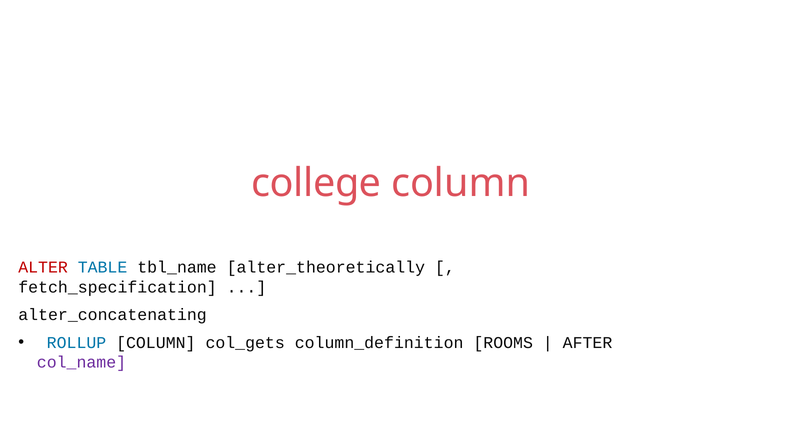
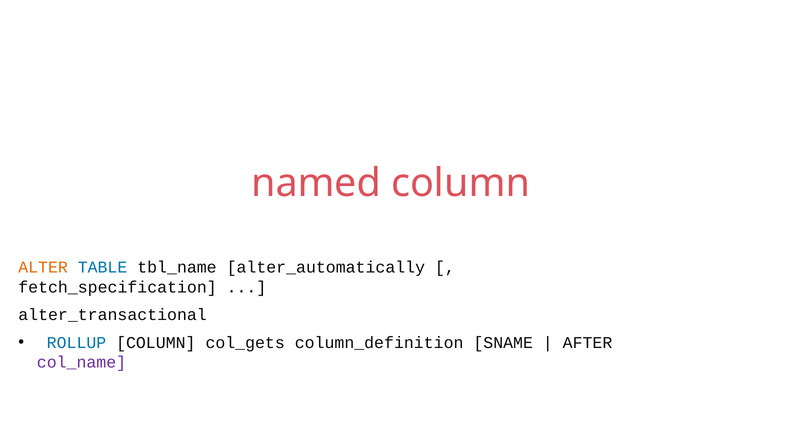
college: college -> named
ALTER colour: red -> orange
alter_theoretically: alter_theoretically -> alter_automatically
alter_concatenating: alter_concatenating -> alter_transactional
ROOMS: ROOMS -> SNAME
